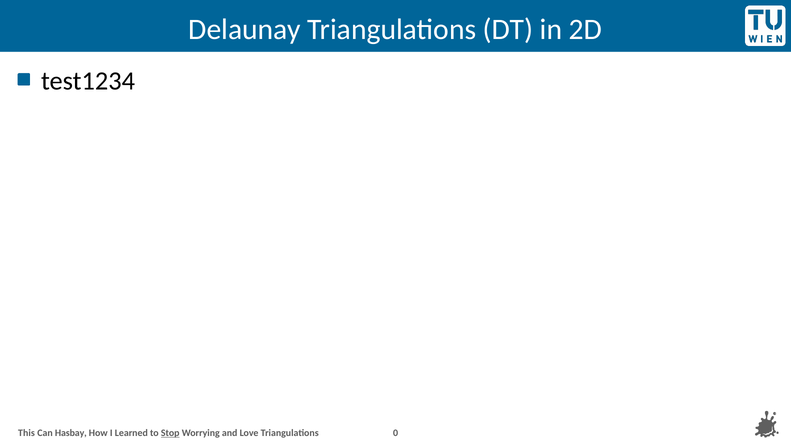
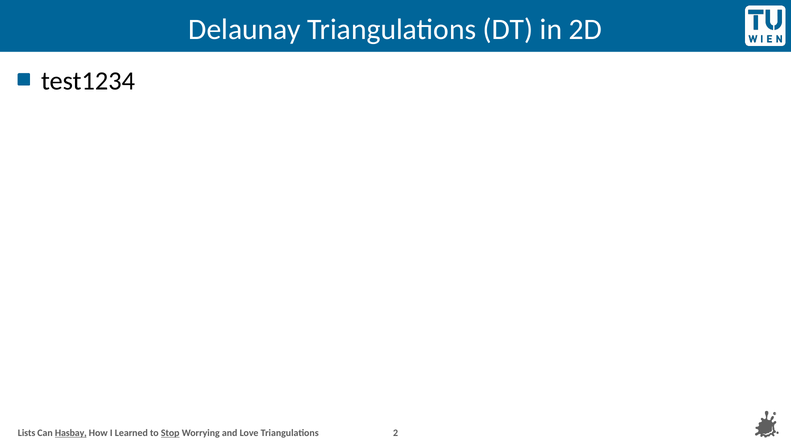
This: This -> Lists
Hasbay underline: none -> present
0: 0 -> 2
